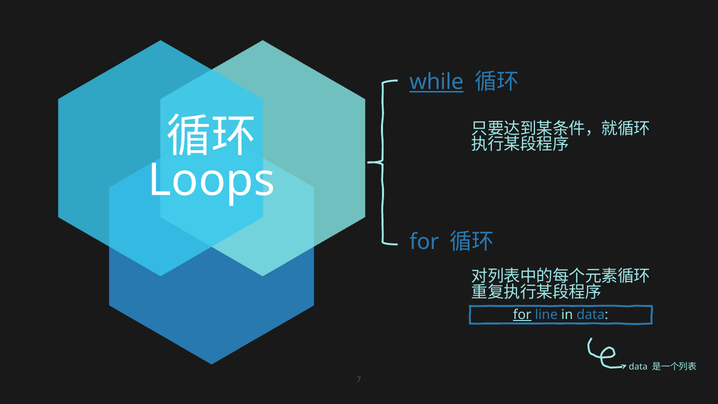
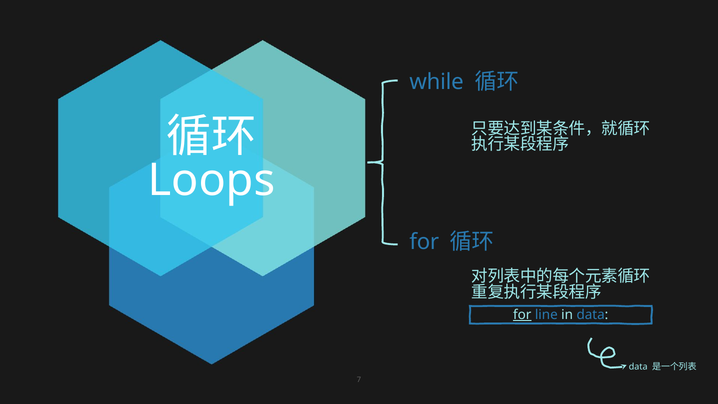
while underline: present -> none
